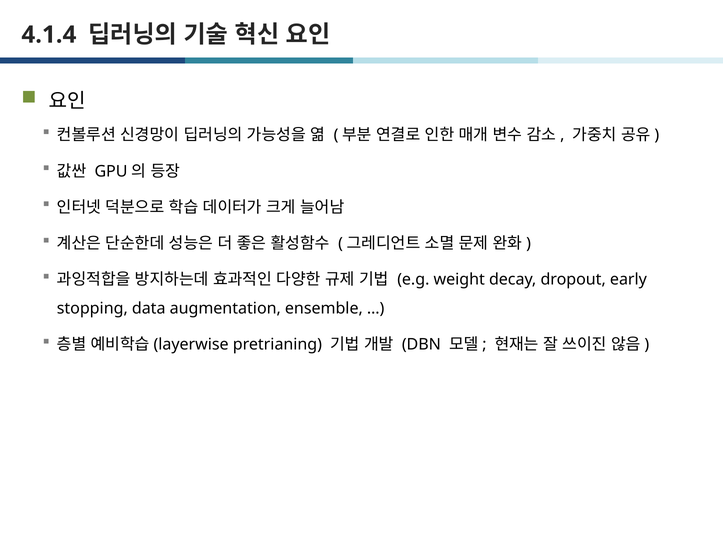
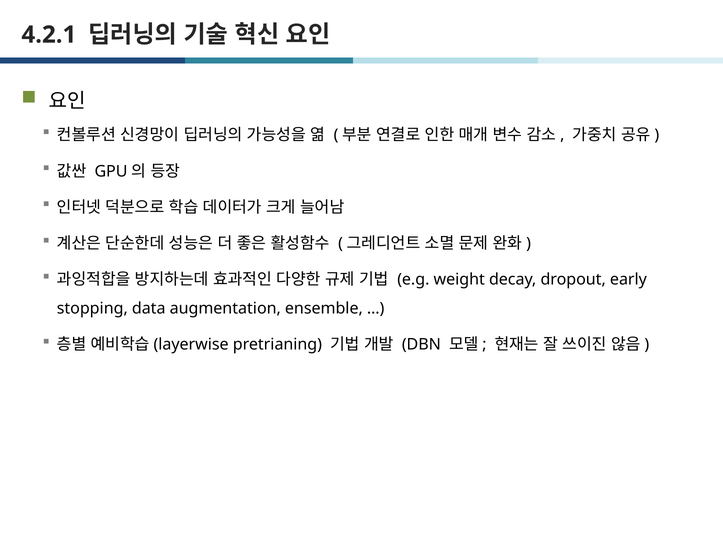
4.1.4: 4.1.4 -> 4.2.1
